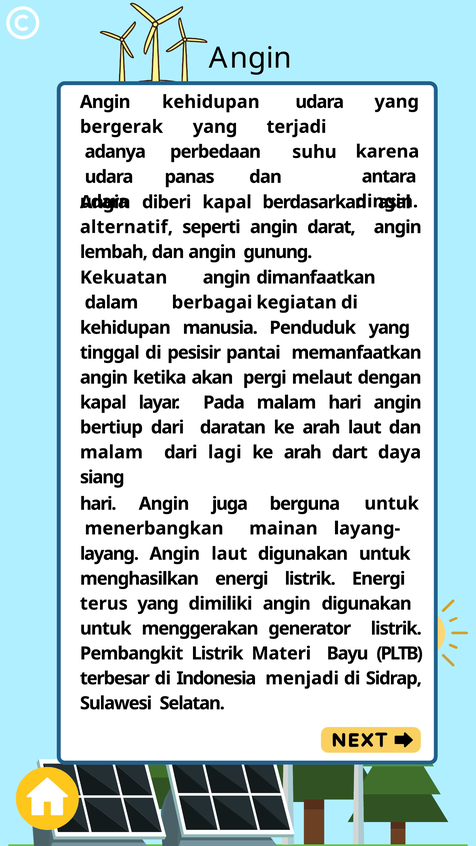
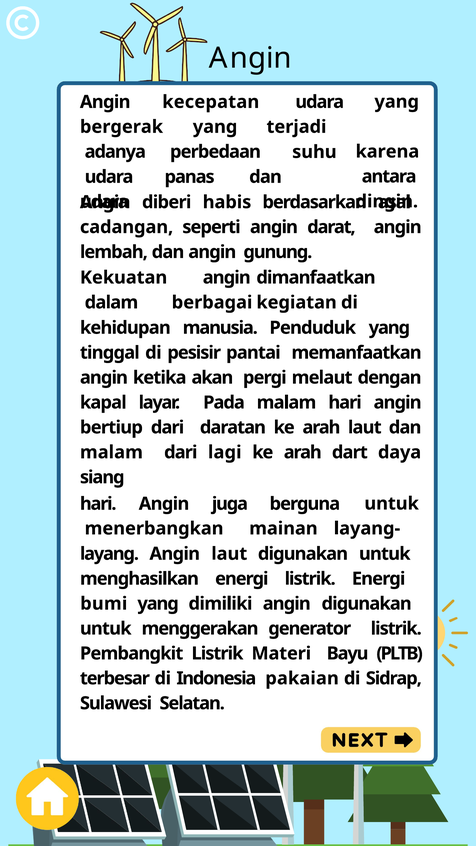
Angin kehidupan: kehidupan -> kecepatan
diberi kapal: kapal -> habis
alternatif: alternatif -> cadangan
terus: terus -> bumi
menjadi: menjadi -> pakaian
